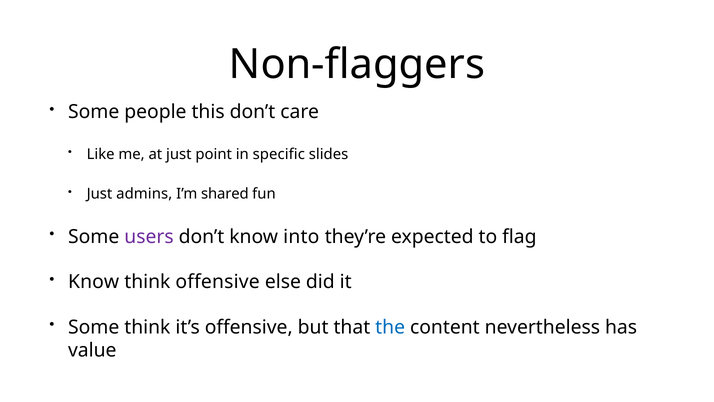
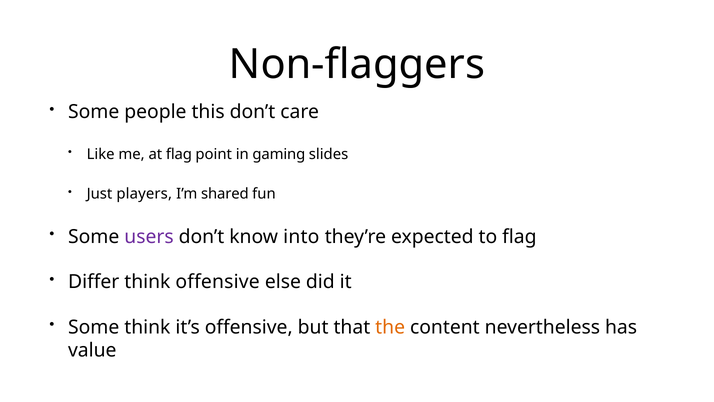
at just: just -> flag
specific: specific -> gaming
admins: admins -> players
Know at (94, 282): Know -> Differ
the colour: blue -> orange
